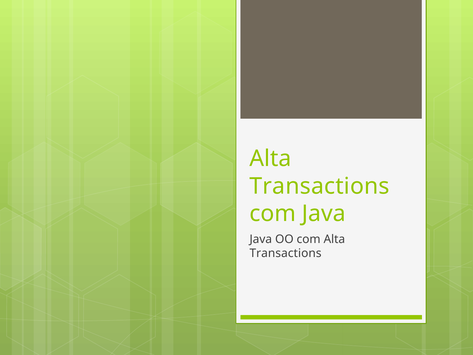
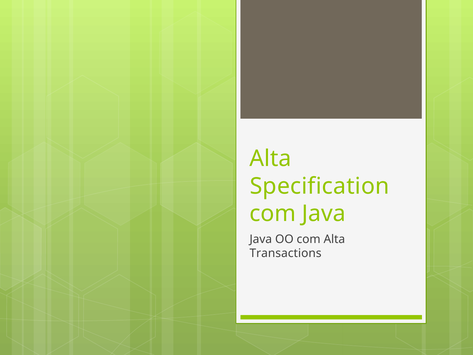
Transactions at (320, 186): Transactions -> Specification
